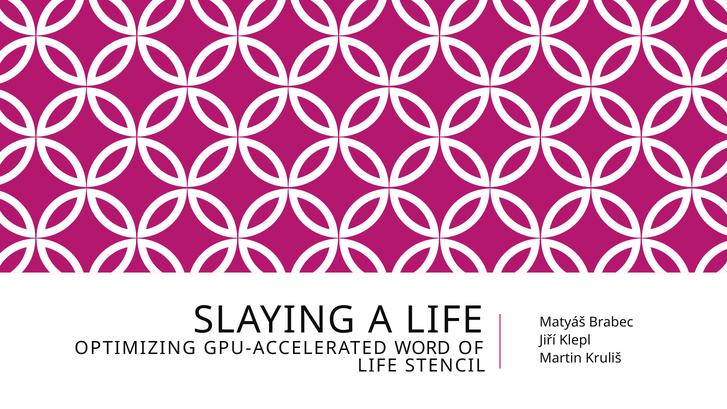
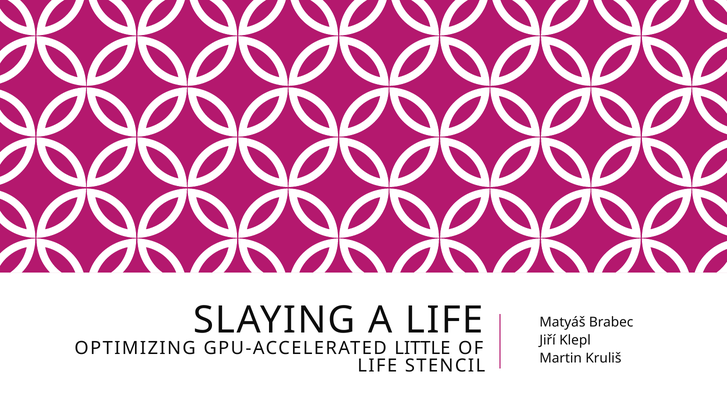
WORD: WORD -> LITTLE
